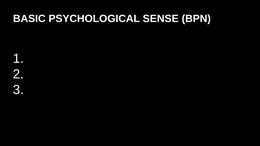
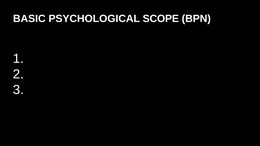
SENSE: SENSE -> SCOPE
